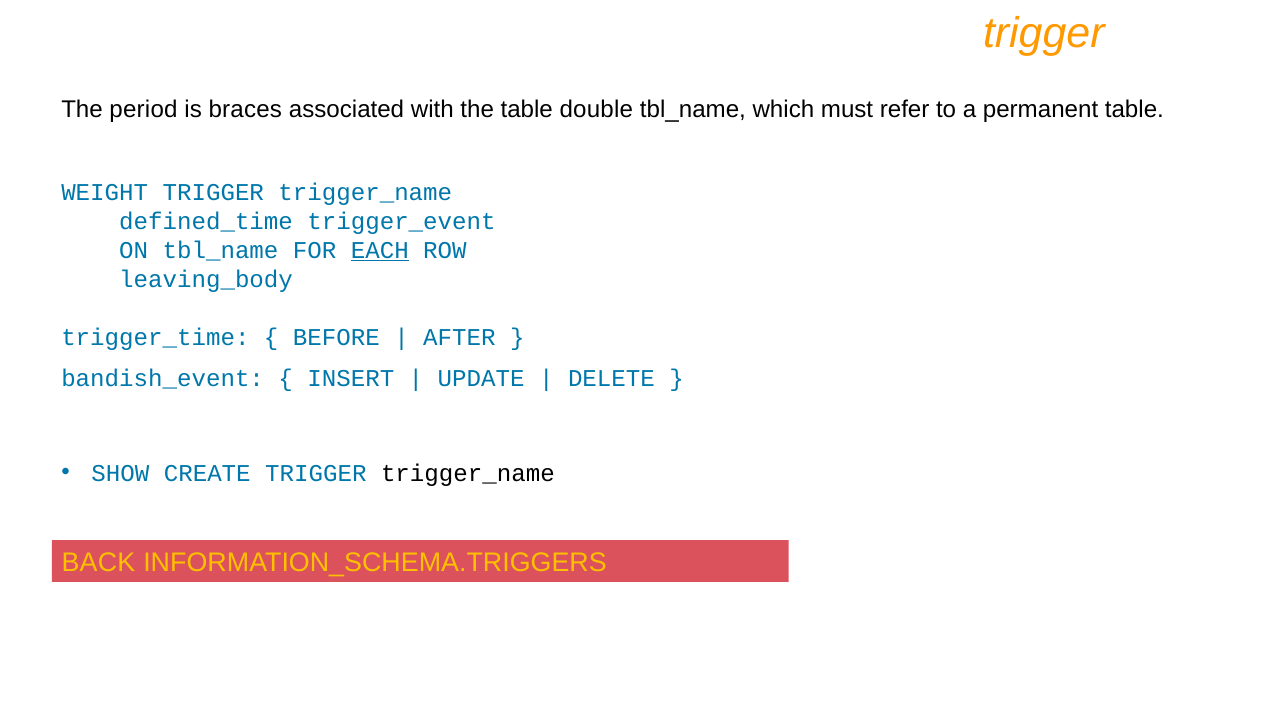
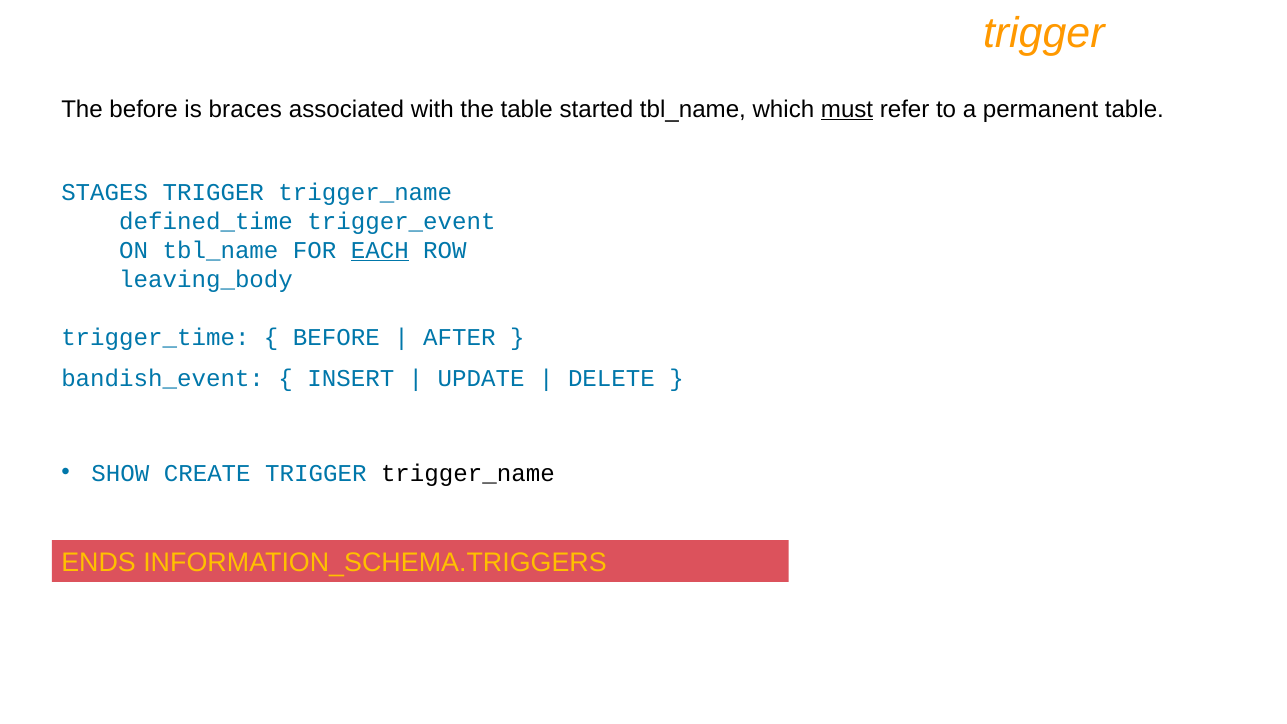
The period: period -> before
double: double -> started
must underline: none -> present
WEIGHT: WEIGHT -> STAGES
BACK: BACK -> ENDS
